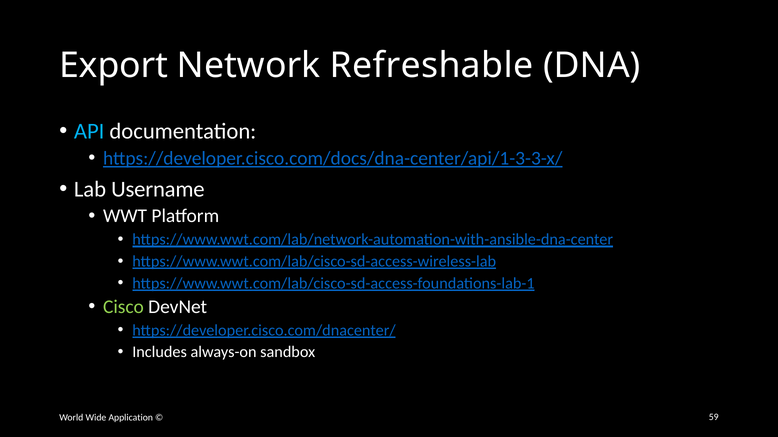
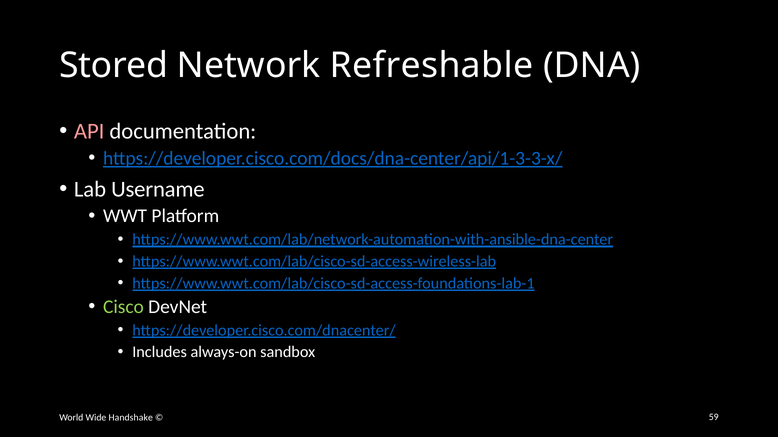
Export: Export -> Stored
API colour: light blue -> pink
Application: Application -> Handshake
